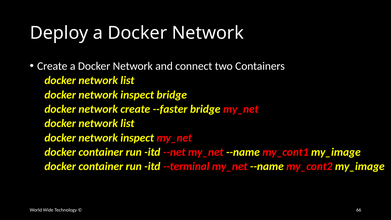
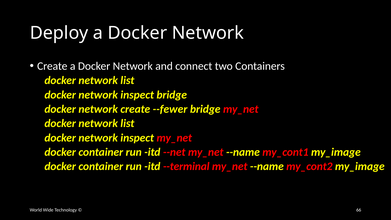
--faster: --faster -> --fewer
